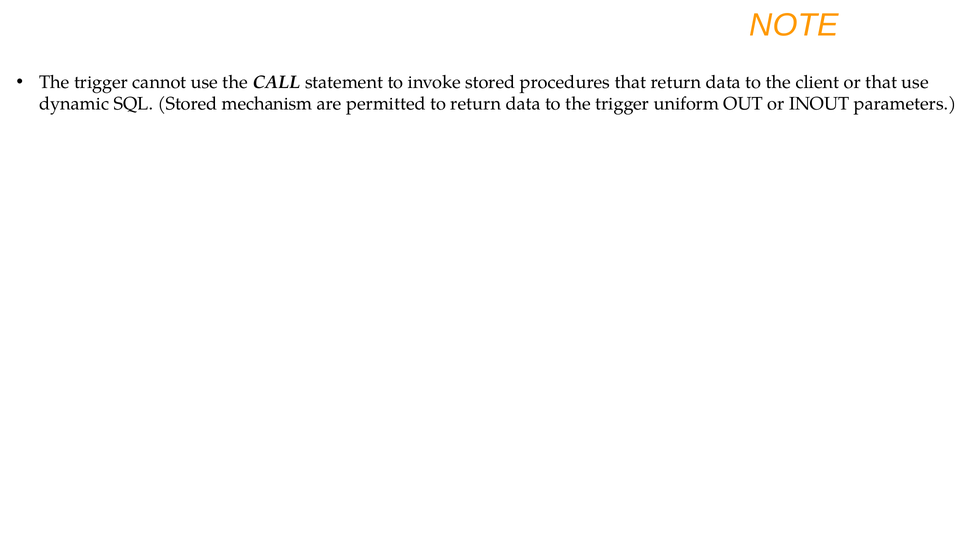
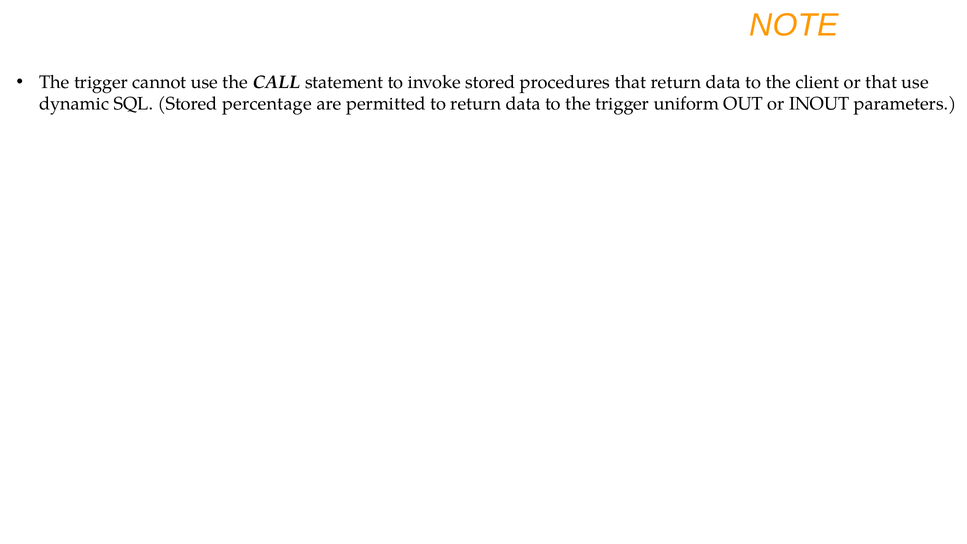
mechanism: mechanism -> percentage
